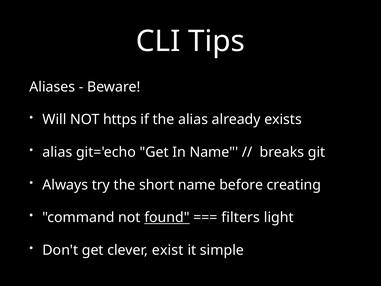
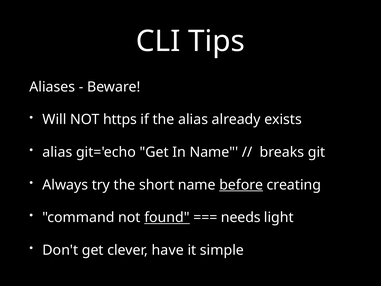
before underline: none -> present
filters: filters -> needs
exist: exist -> have
